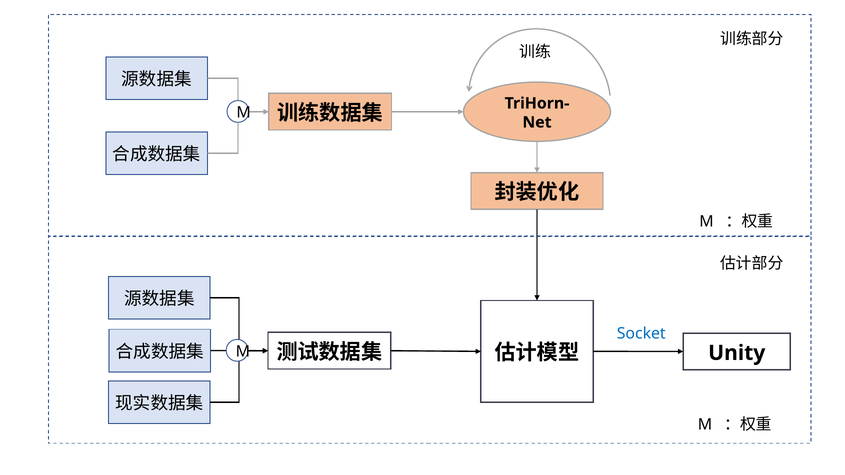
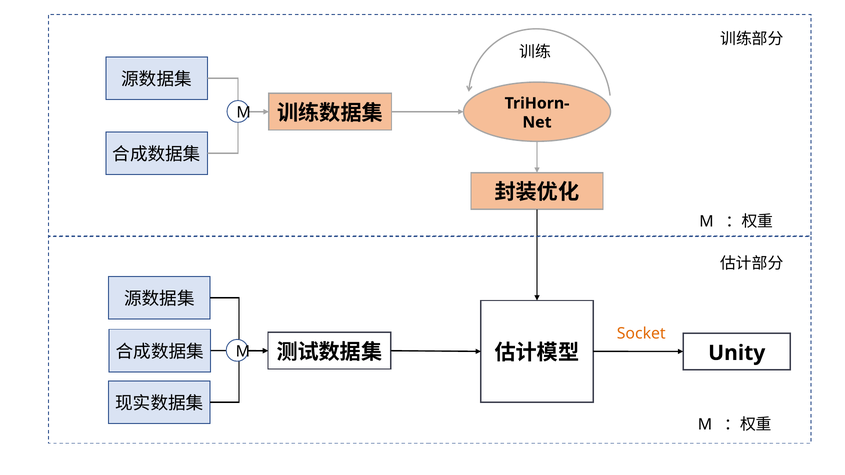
Socket colour: blue -> orange
